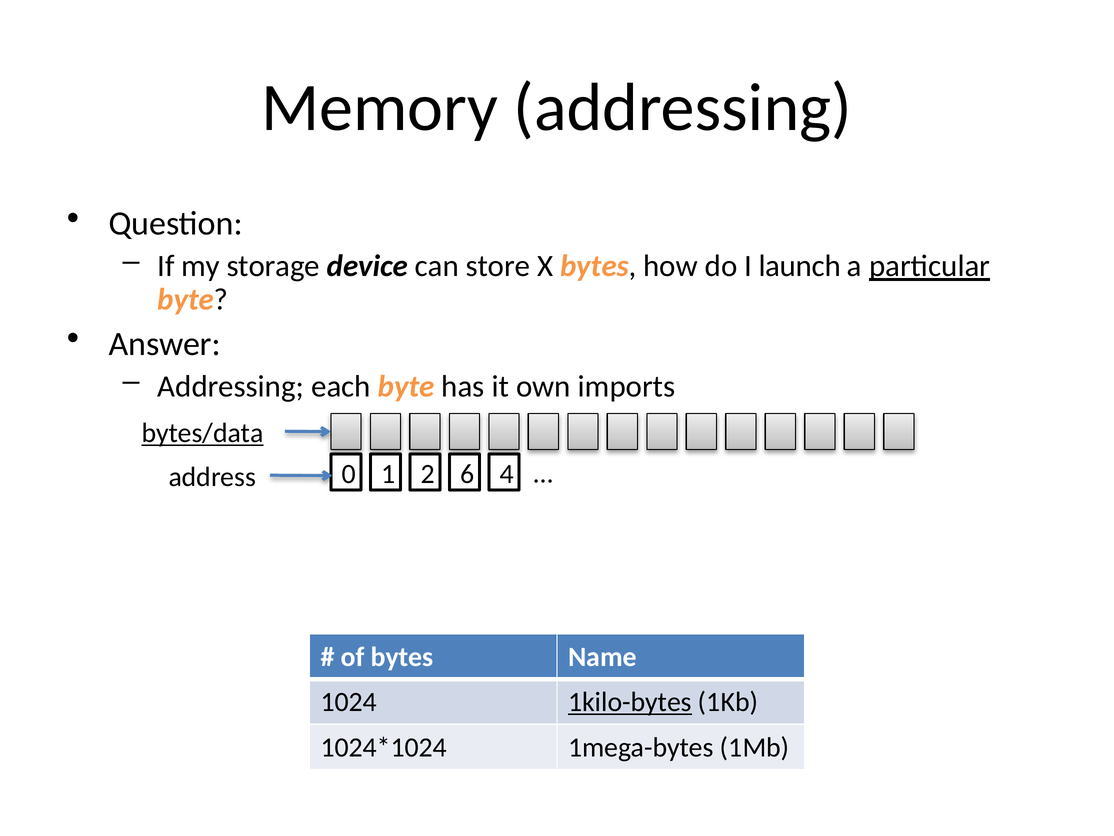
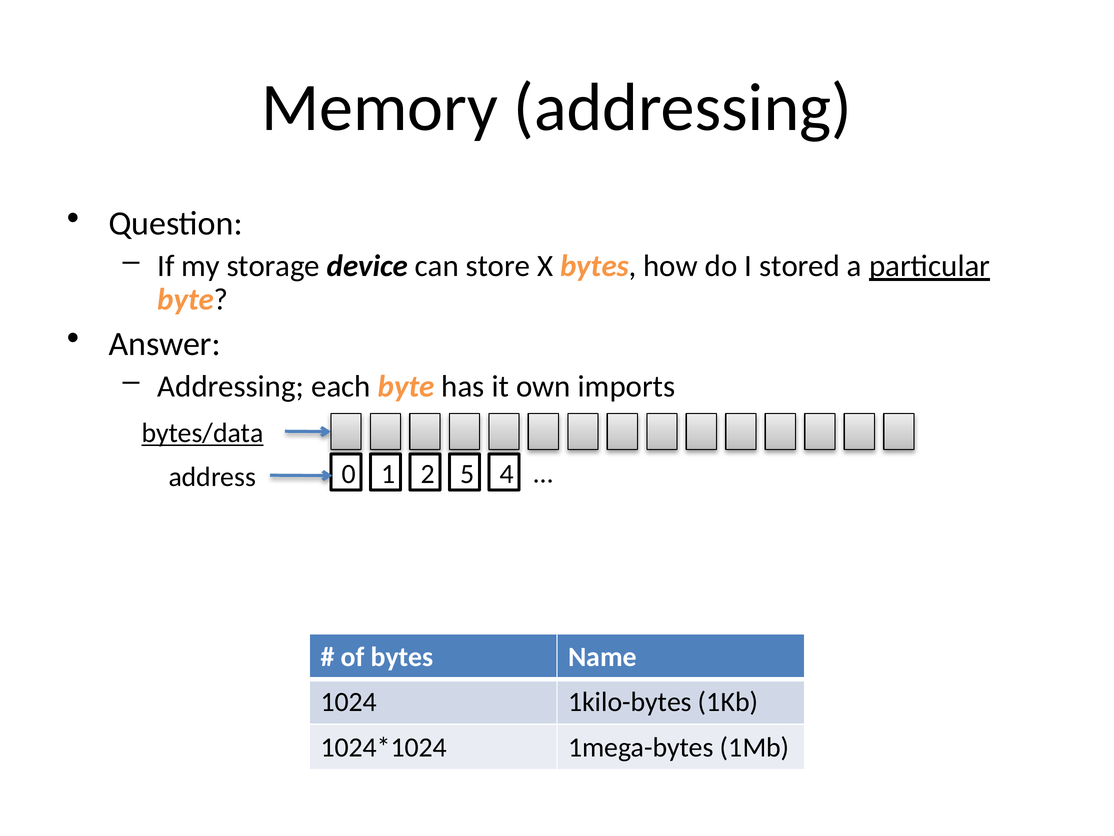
launch: launch -> stored
6: 6 -> 5
1kilo-bytes underline: present -> none
